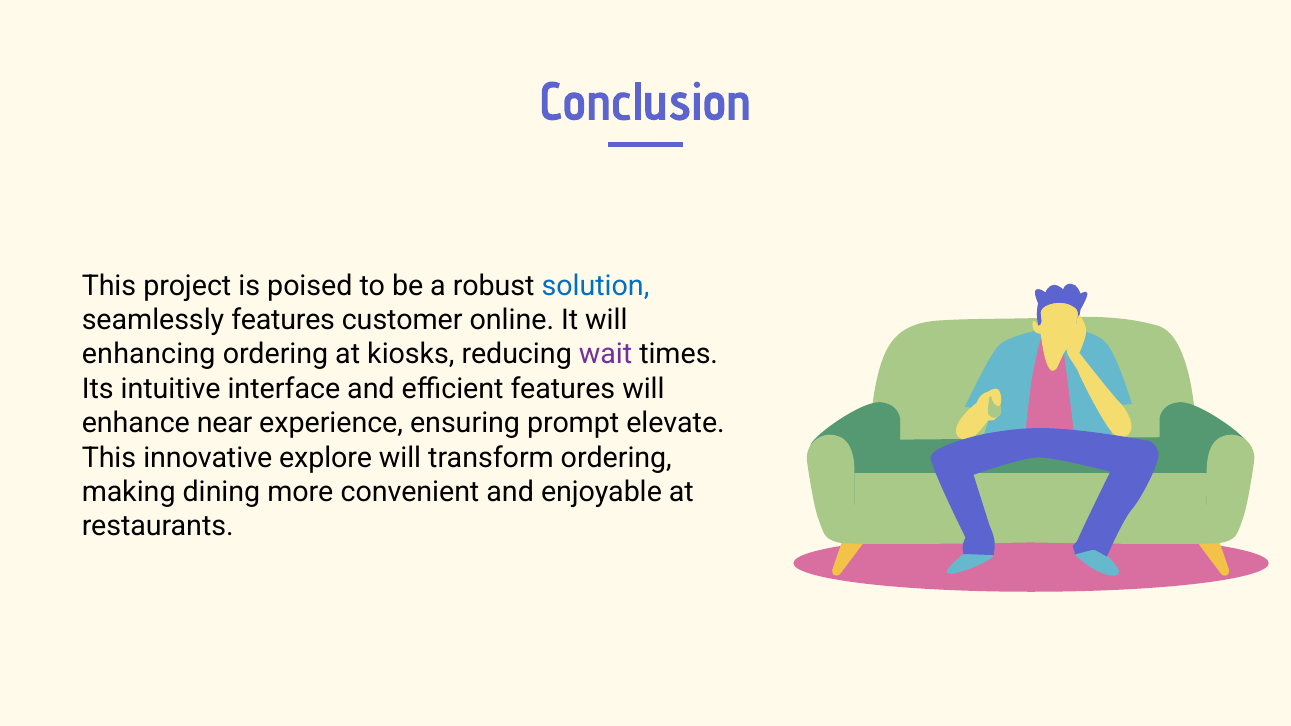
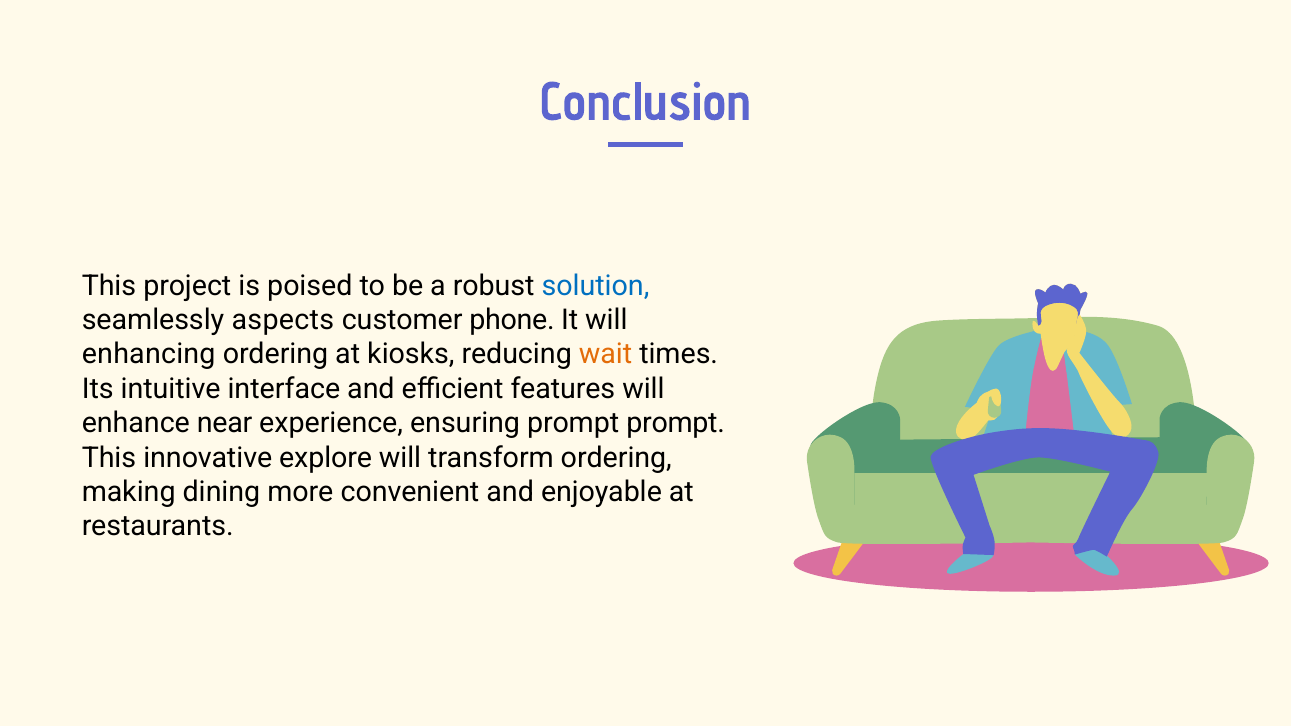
seamlessly features: features -> aspects
online: online -> phone
wait colour: purple -> orange
prompt elevate: elevate -> prompt
